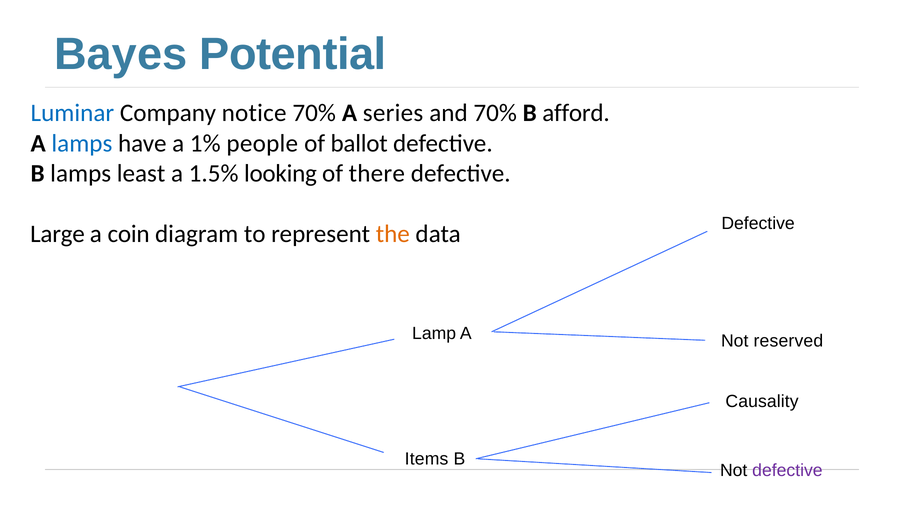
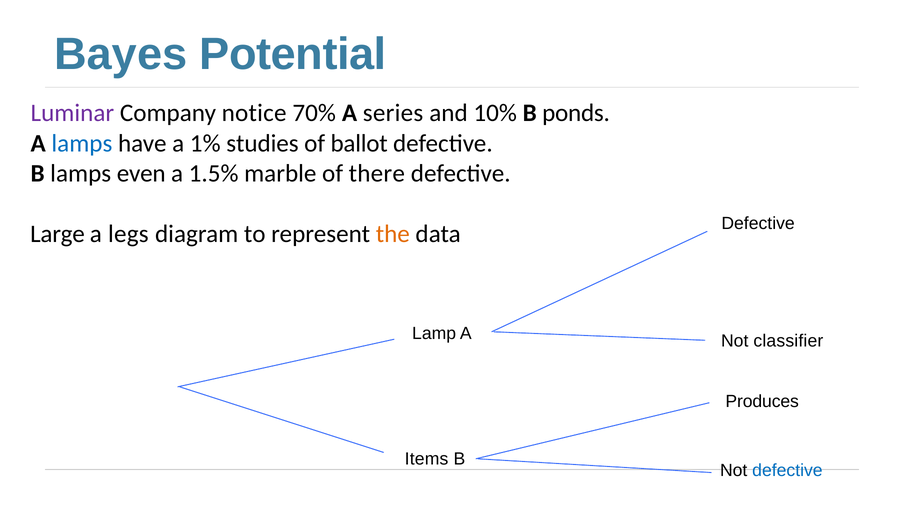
Luminar colour: blue -> purple
and 70%: 70% -> 10%
afford: afford -> ponds
people: people -> studies
least: least -> even
looking: looking -> marble
coin: coin -> legs
reserved: reserved -> classifier
Causality: Causality -> Produces
defective at (787, 470) colour: purple -> blue
